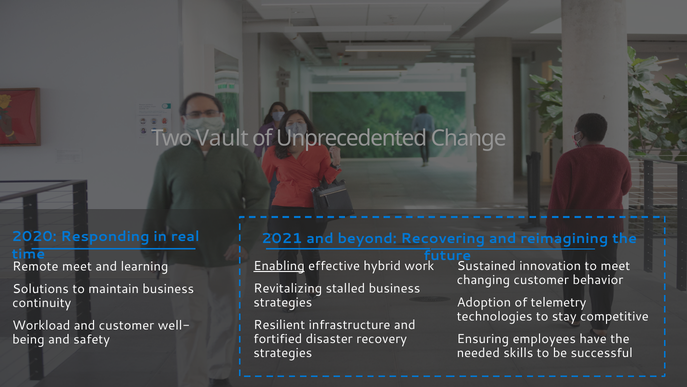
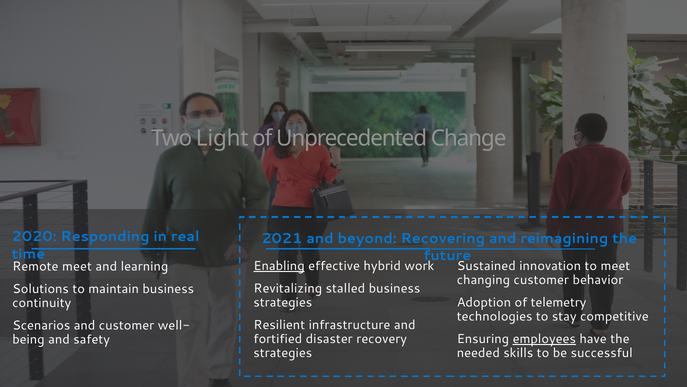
Vault: Vault -> Light
Workload: Workload -> Scenarios
employees underline: none -> present
